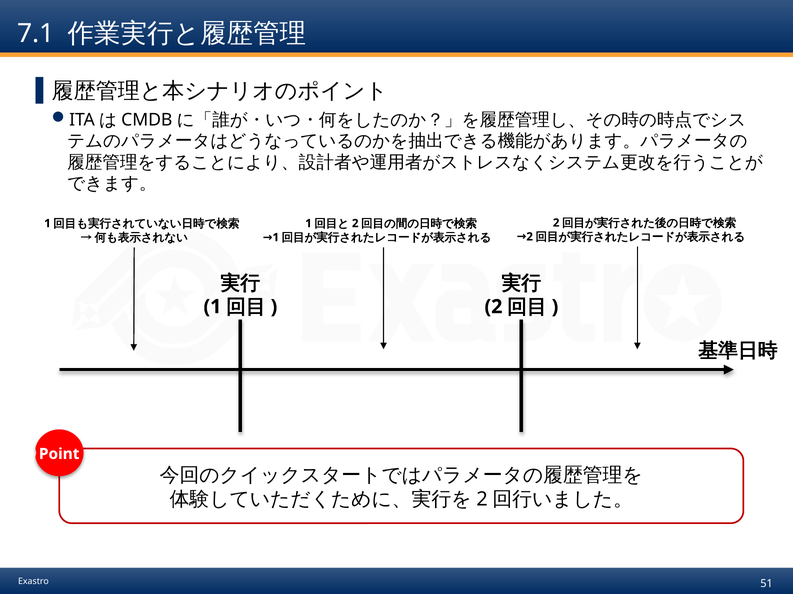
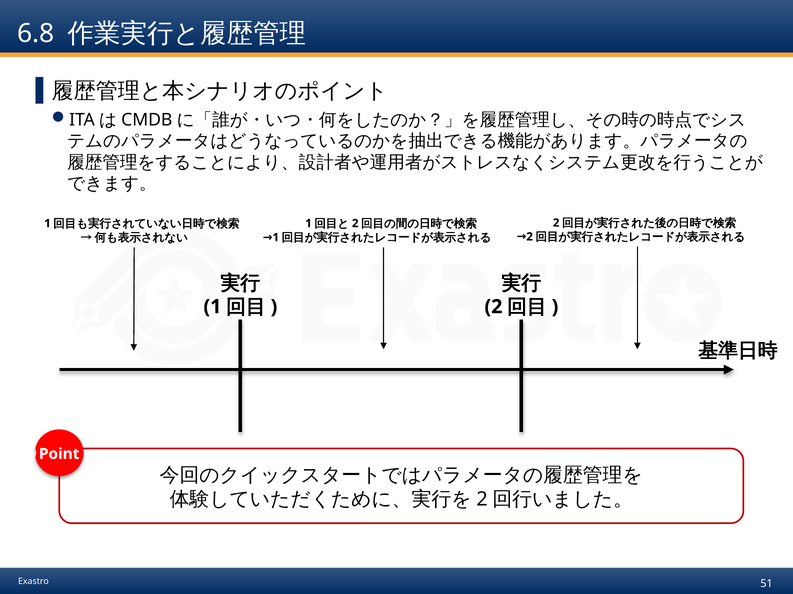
7.1: 7.1 -> 6.8
